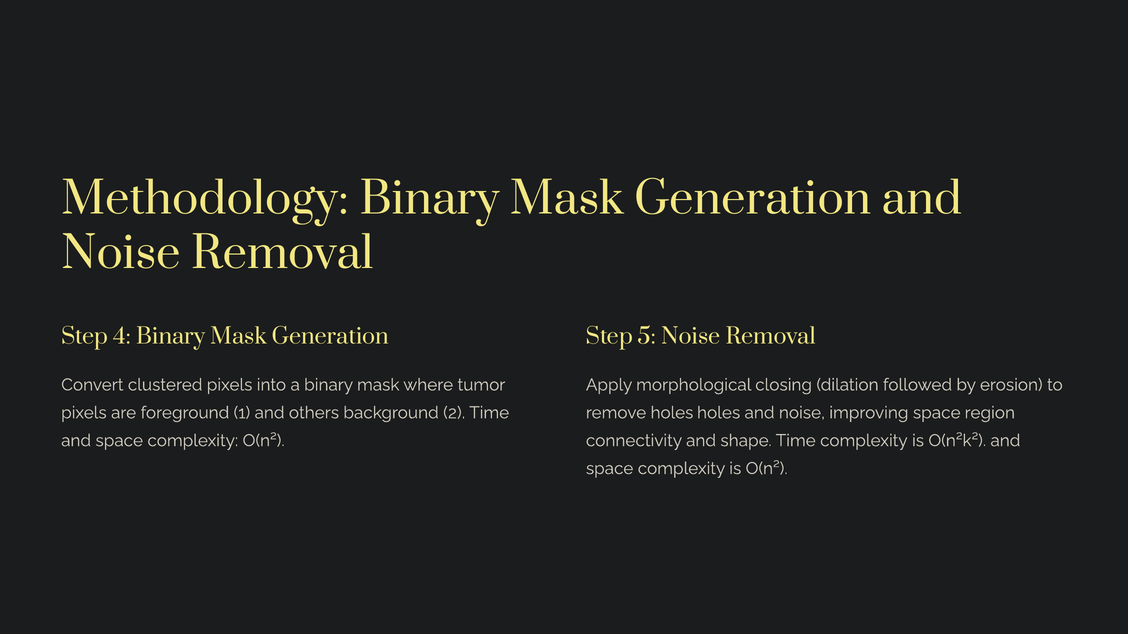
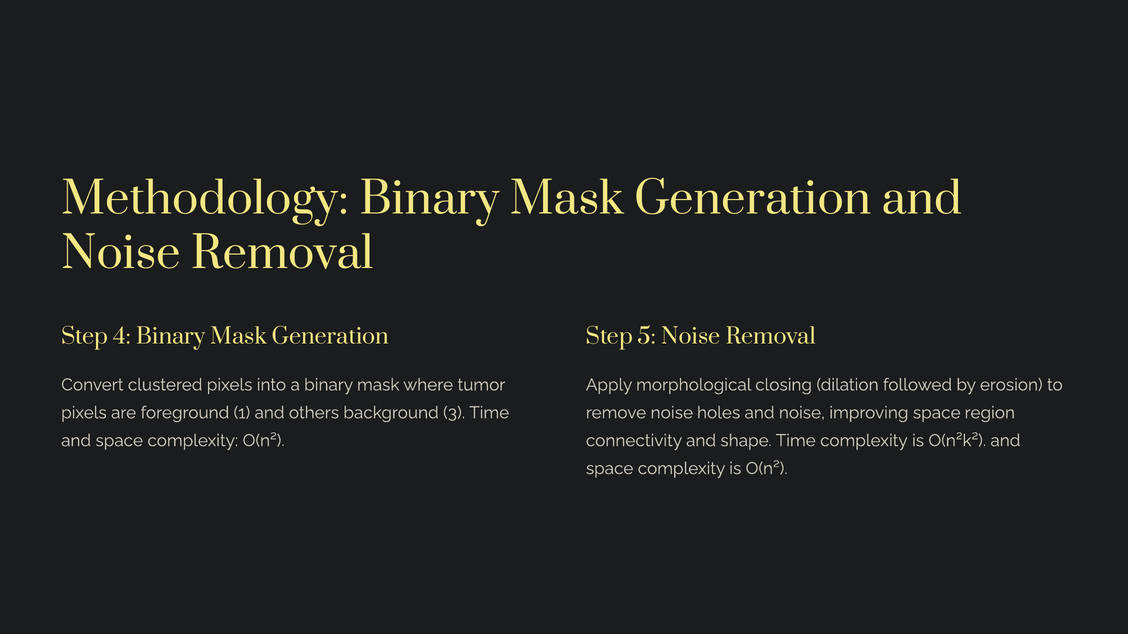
2: 2 -> 3
remove holes: holes -> noise
